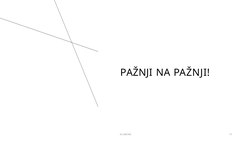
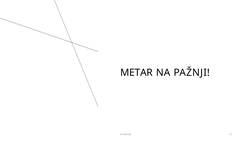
PAŽNJI at (136, 73): PAŽNJI -> METAR
